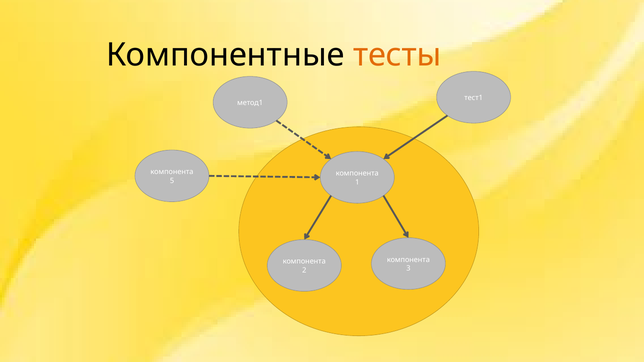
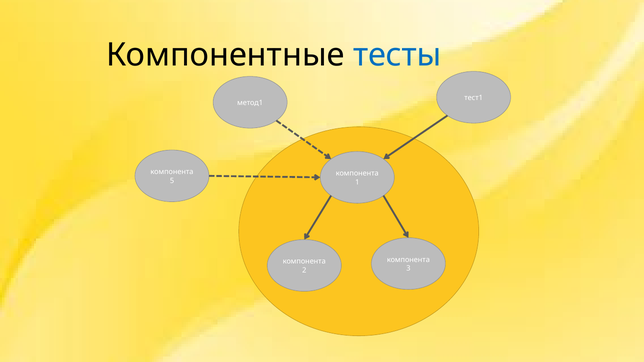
тесты colour: orange -> blue
